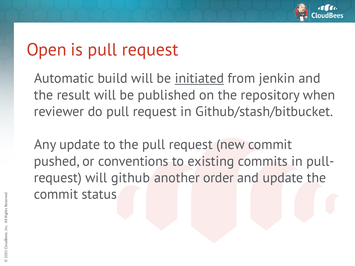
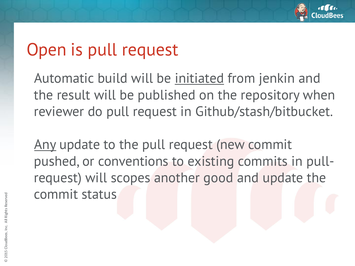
Any underline: none -> present
github: github -> scopes
order: order -> good
